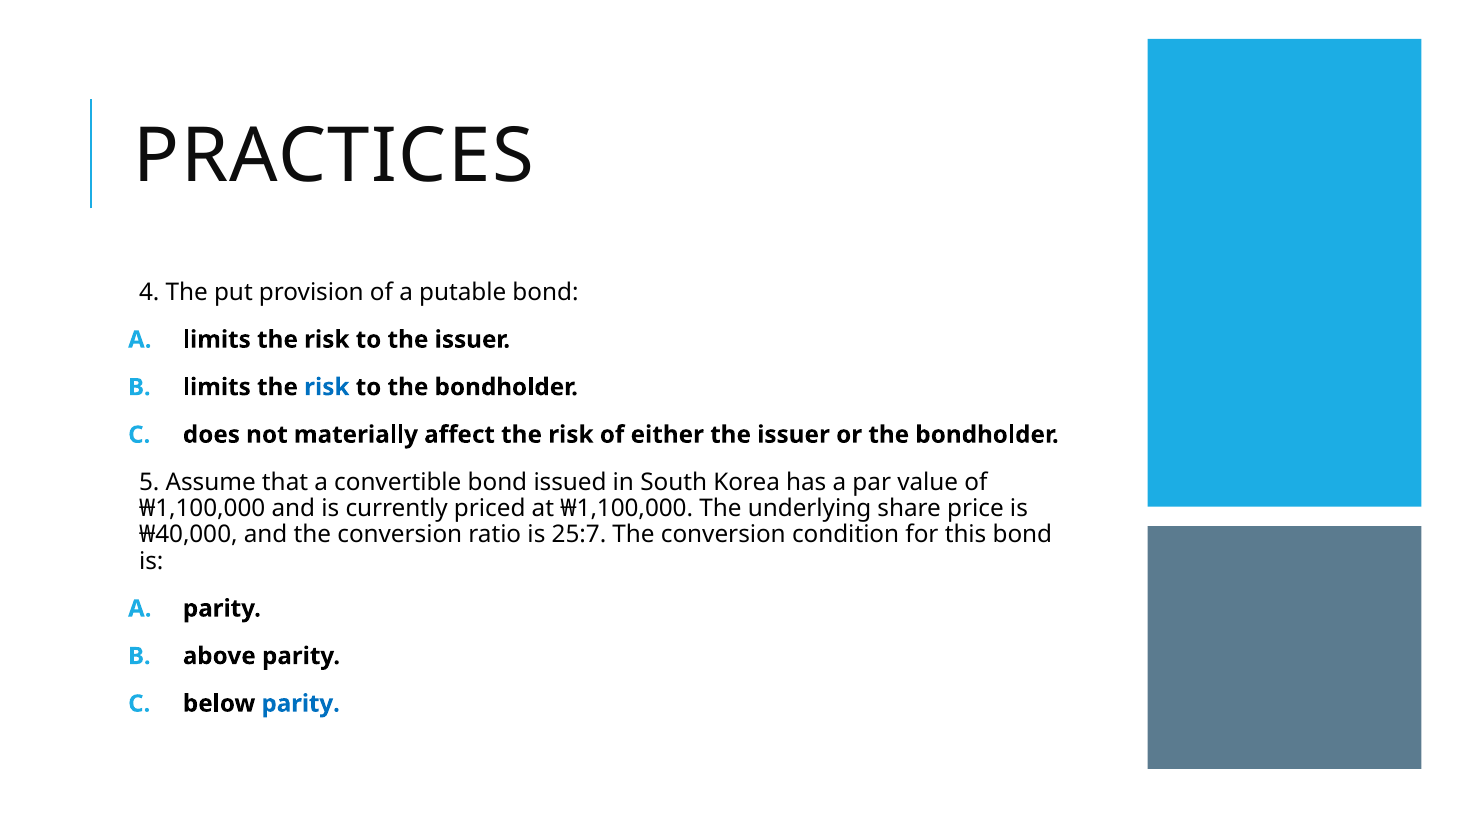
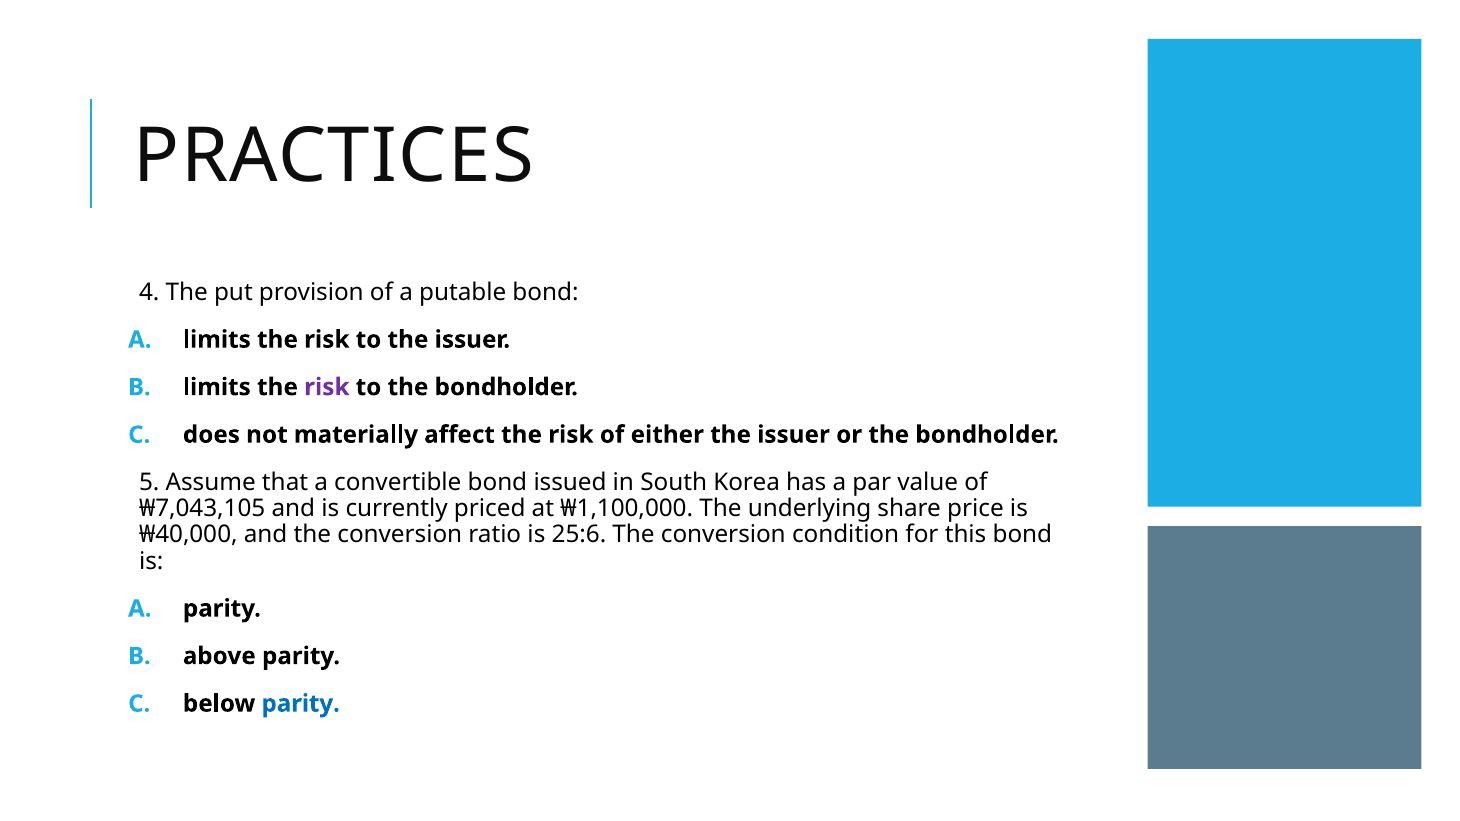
risk at (327, 387) colour: blue -> purple
₩1,100,000 at (202, 509): ₩1,100,000 -> ₩7,043,105
25:7: 25:7 -> 25:6
